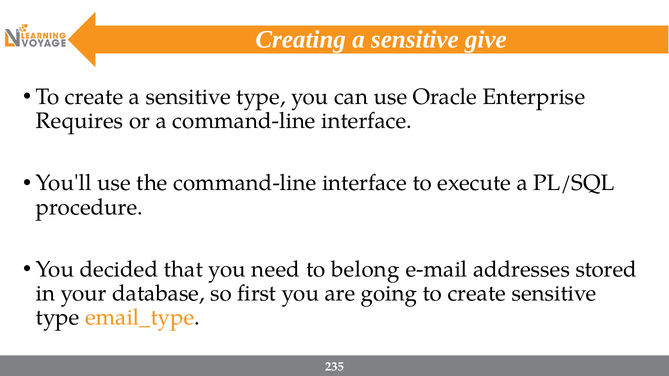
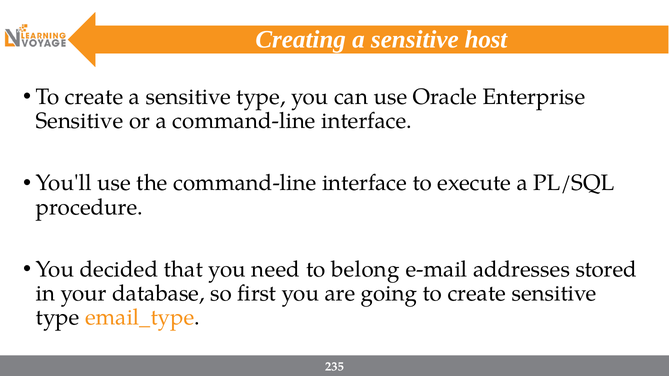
give: give -> host
Requires at (80, 121): Requires -> Sensitive
